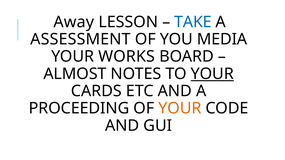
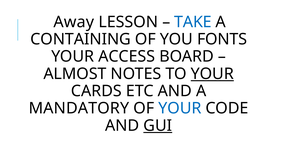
ASSESSMENT: ASSESSMENT -> CONTAINING
MEDIA: MEDIA -> FONTS
WORKS: WORKS -> ACCESS
PROCEEDING: PROCEEDING -> MANDATORY
YOUR at (180, 109) colour: orange -> blue
GUI underline: none -> present
